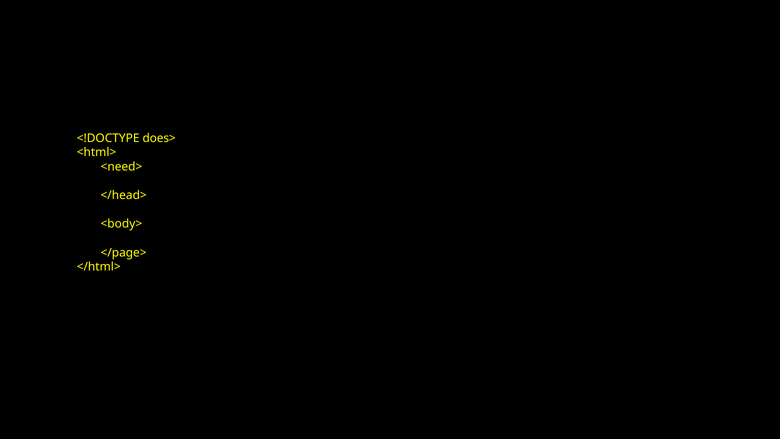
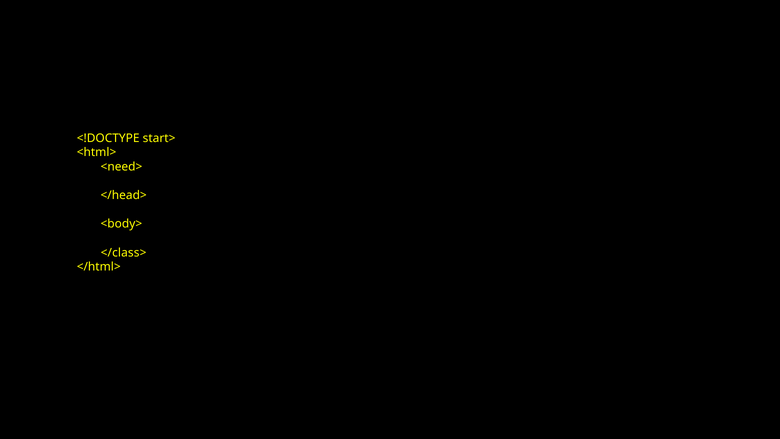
does>: does> -> start>
</page>: </page> -> </class>
